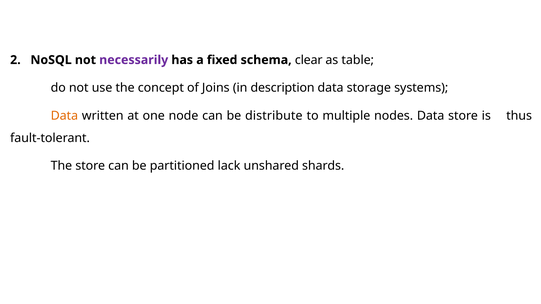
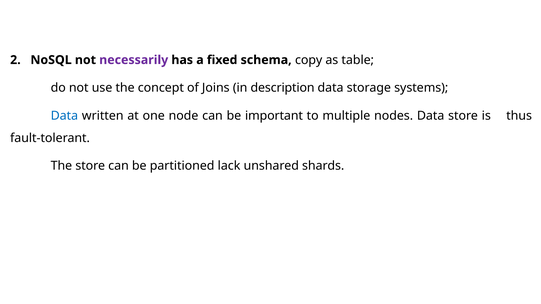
clear: clear -> copy
Data at (64, 116) colour: orange -> blue
distribute: distribute -> important
